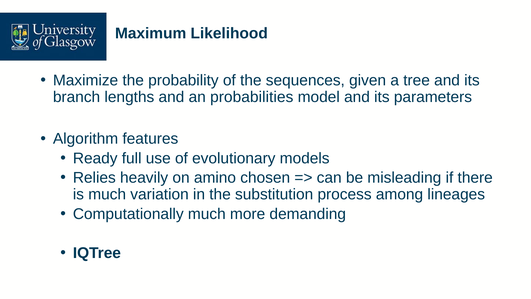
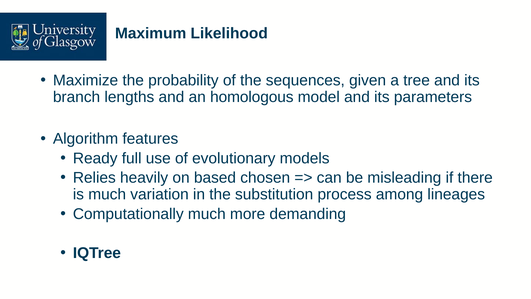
probabilities: probabilities -> homologous
amino: amino -> based
